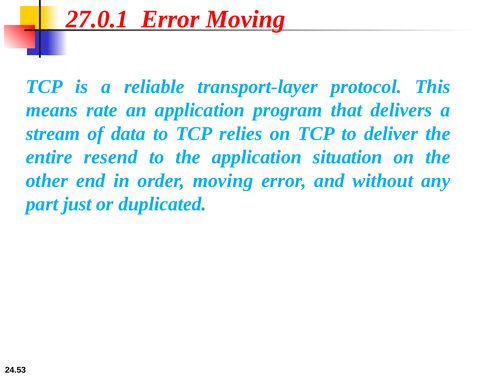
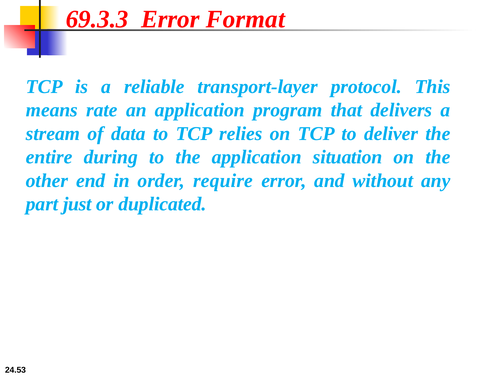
27.0.1: 27.0.1 -> 69.3.3
Error Moving: Moving -> Format
resend: resend -> during
order moving: moving -> require
